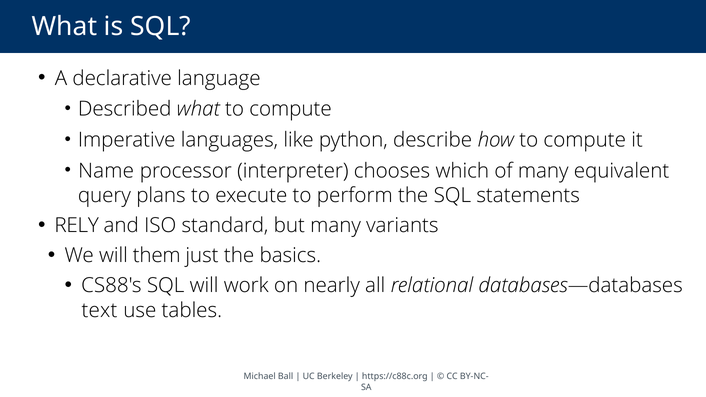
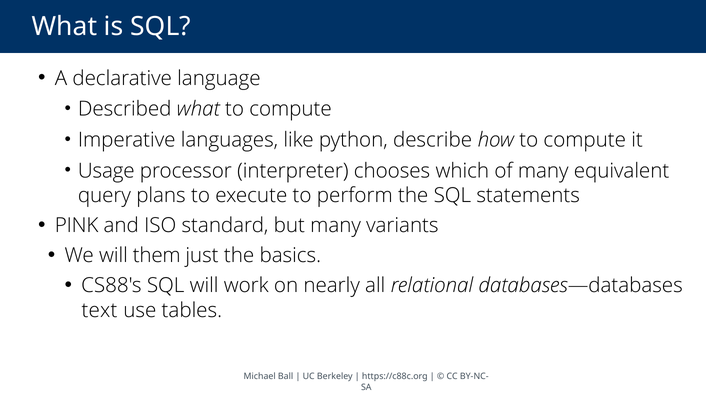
Name: Name -> Usage
RELY: RELY -> PINK
